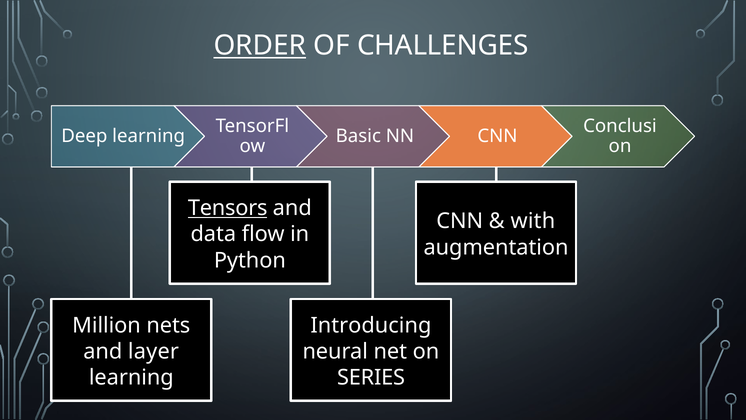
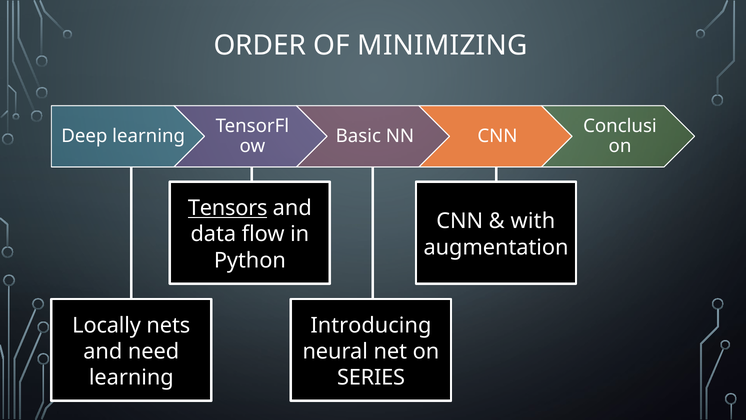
ORDER underline: present -> none
CHALLENGES: CHALLENGES -> MINIMIZING
Million: Million -> Locally
layer: layer -> need
